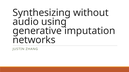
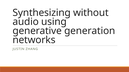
imputation: imputation -> generation
